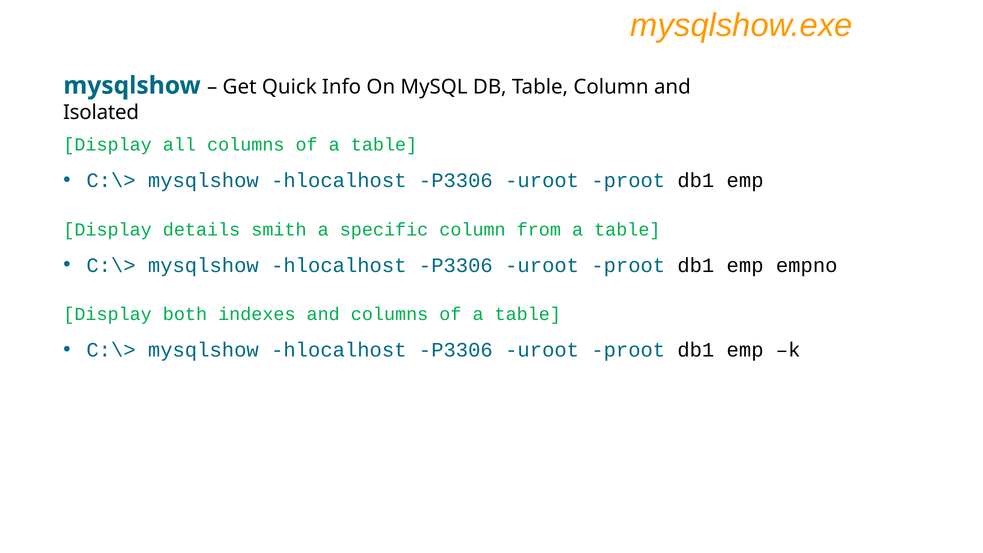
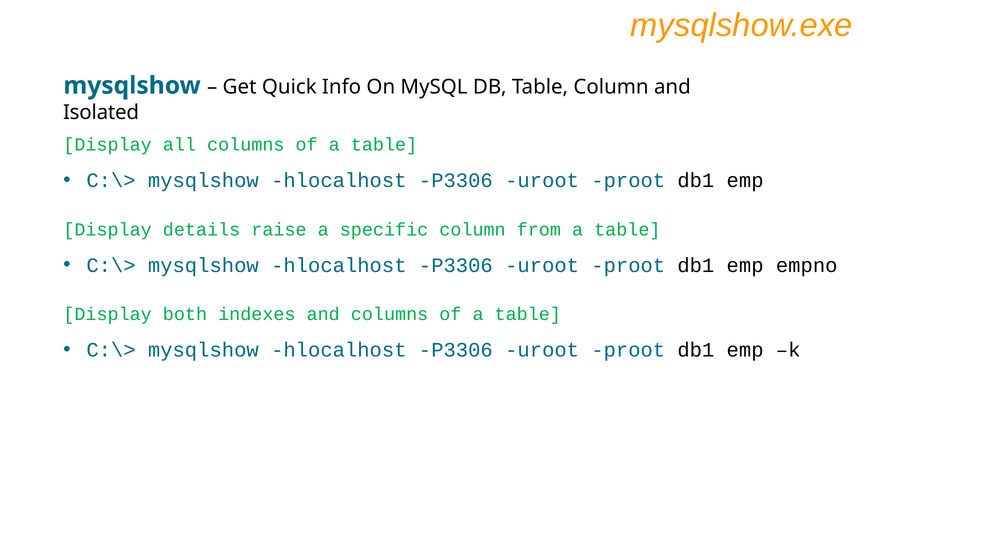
smith: smith -> raise
